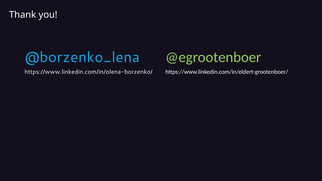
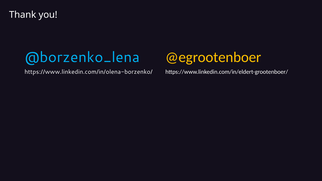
@egrootenboer colour: light green -> yellow
